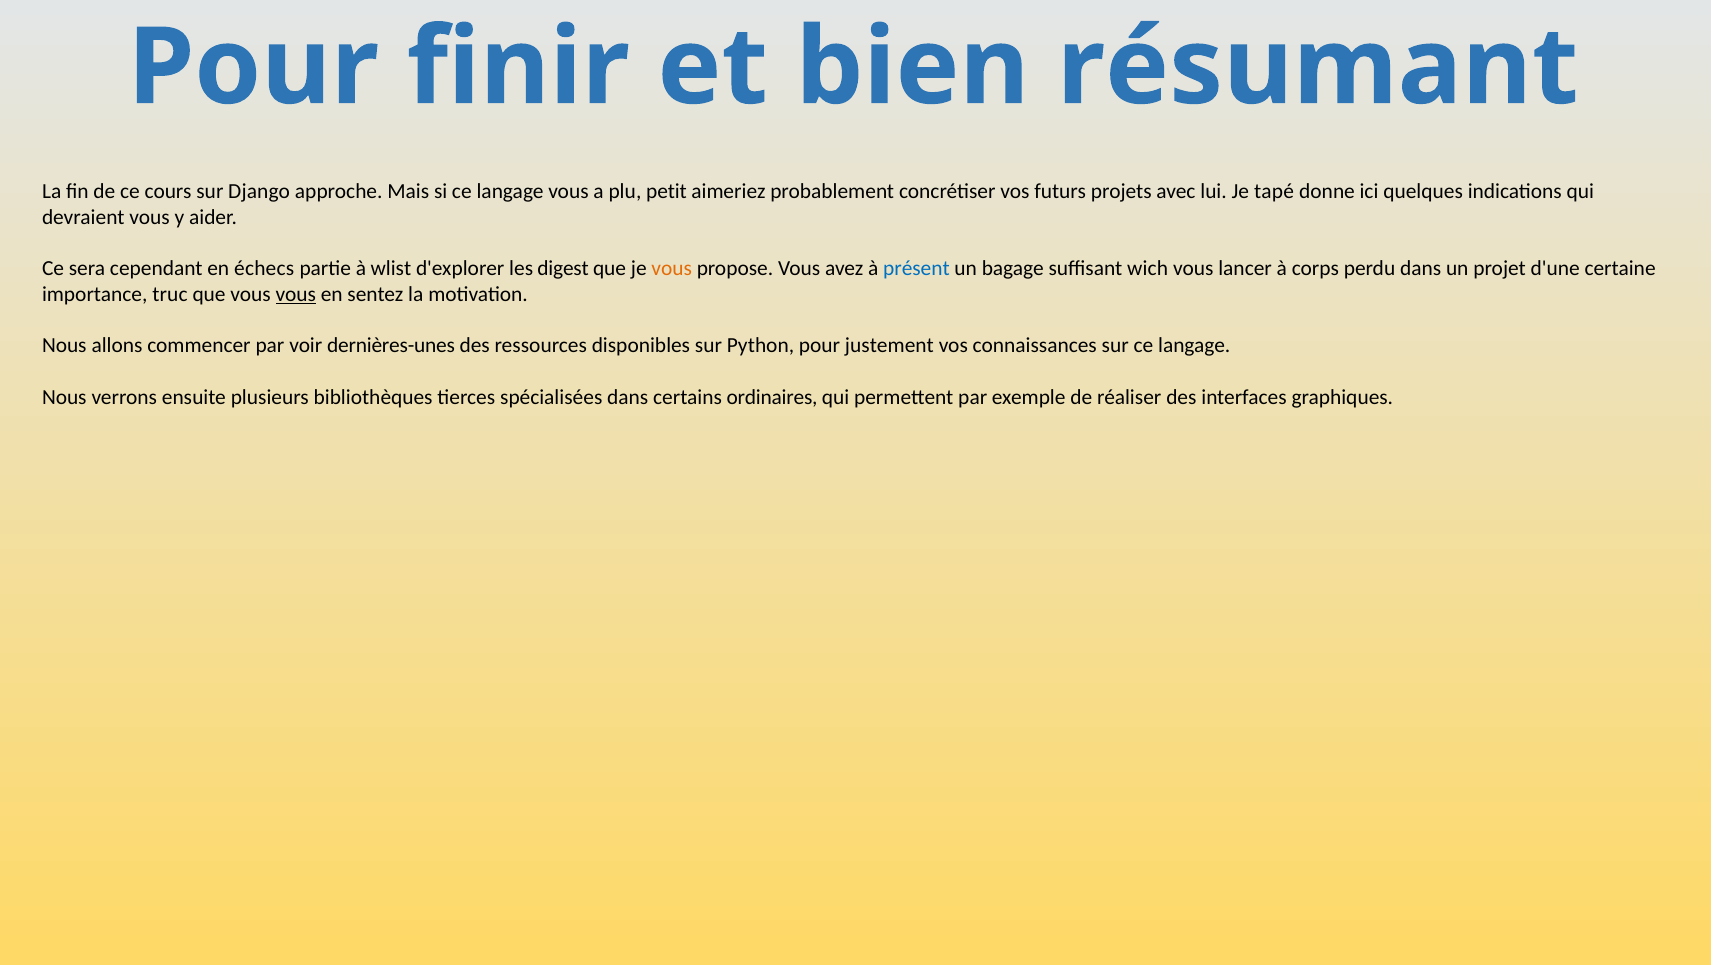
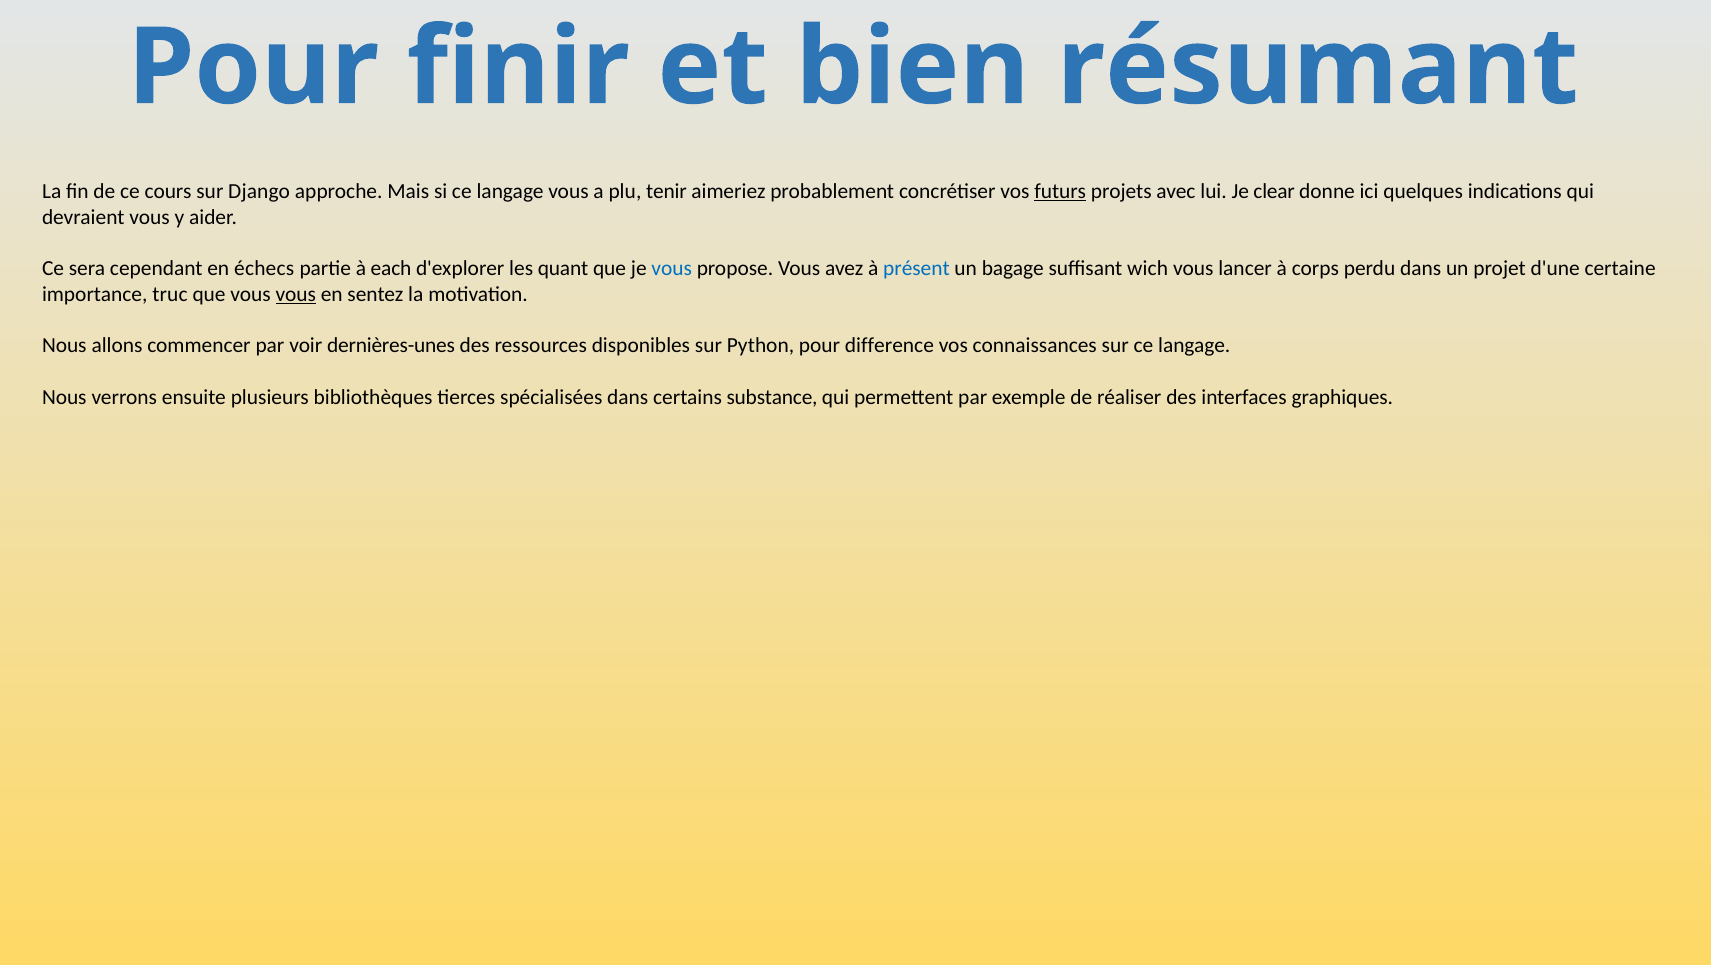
petit: petit -> tenir
futurs underline: none -> present
tapé: tapé -> clear
wlist: wlist -> each
digest: digest -> quant
vous at (672, 268) colour: orange -> blue
justement: justement -> difference
ordinaires: ordinaires -> substance
